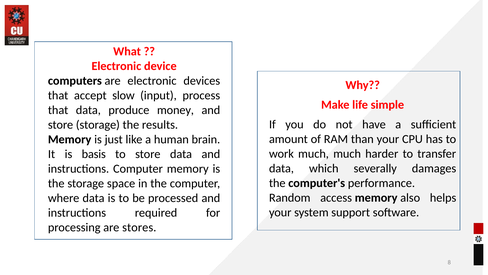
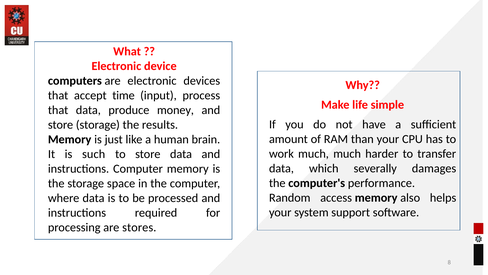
slow: slow -> time
basis: basis -> such
